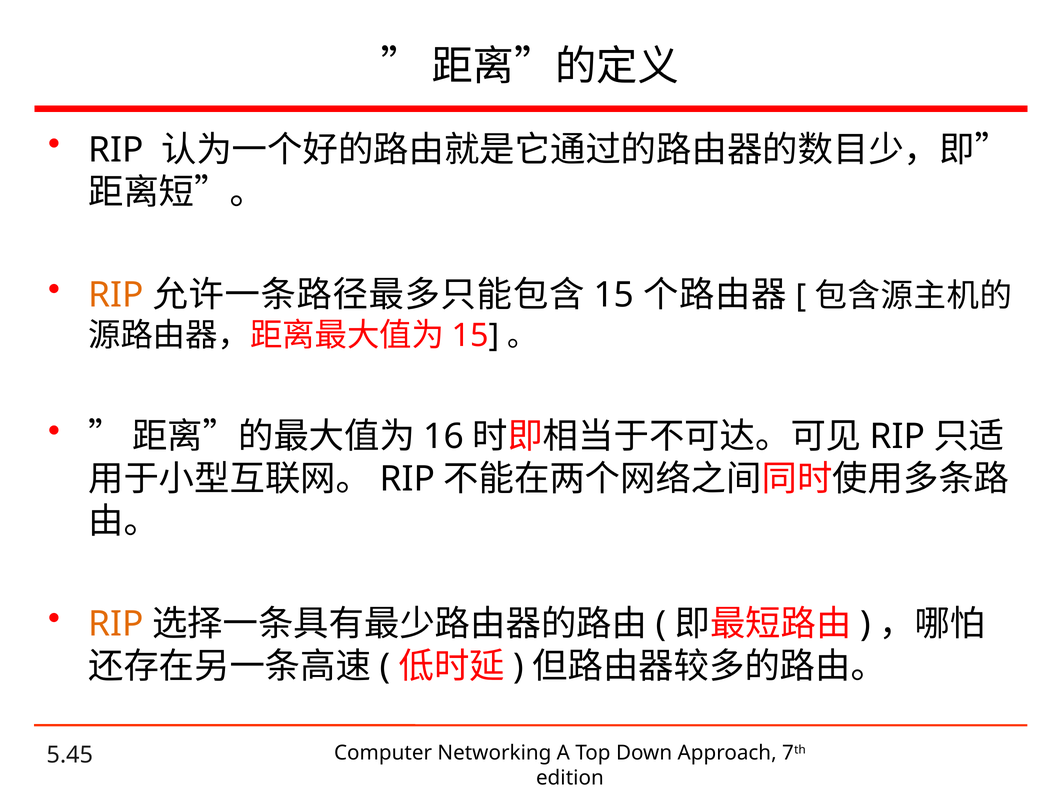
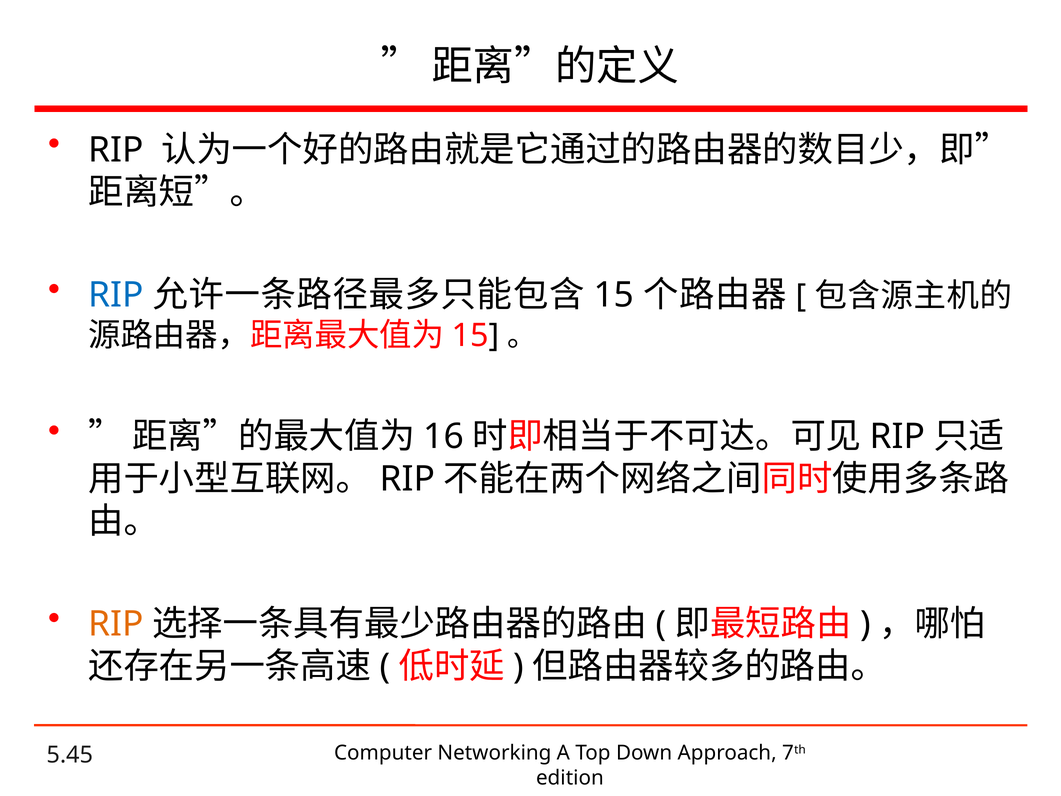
RIP at (116, 295) colour: orange -> blue
